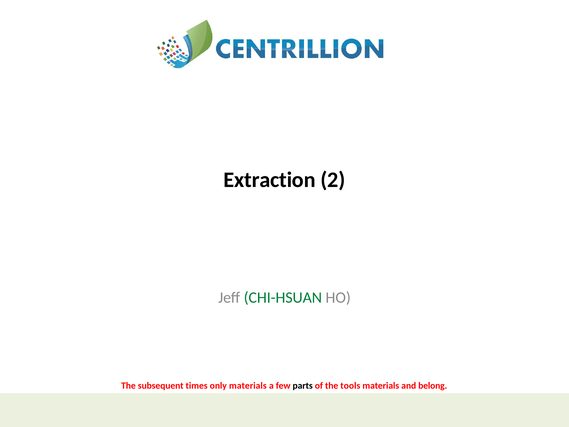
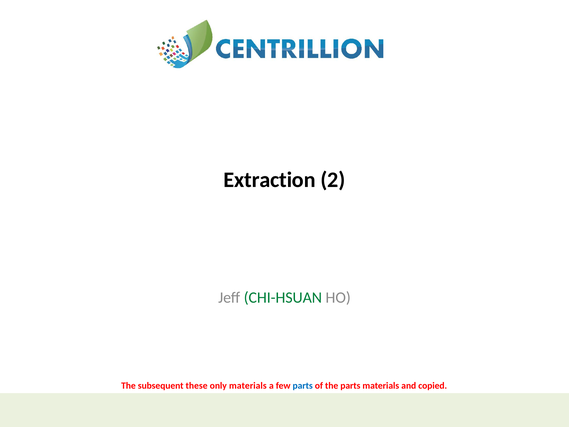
times: times -> these
parts at (303, 385) colour: black -> blue
the tools: tools -> parts
belong: belong -> copied
